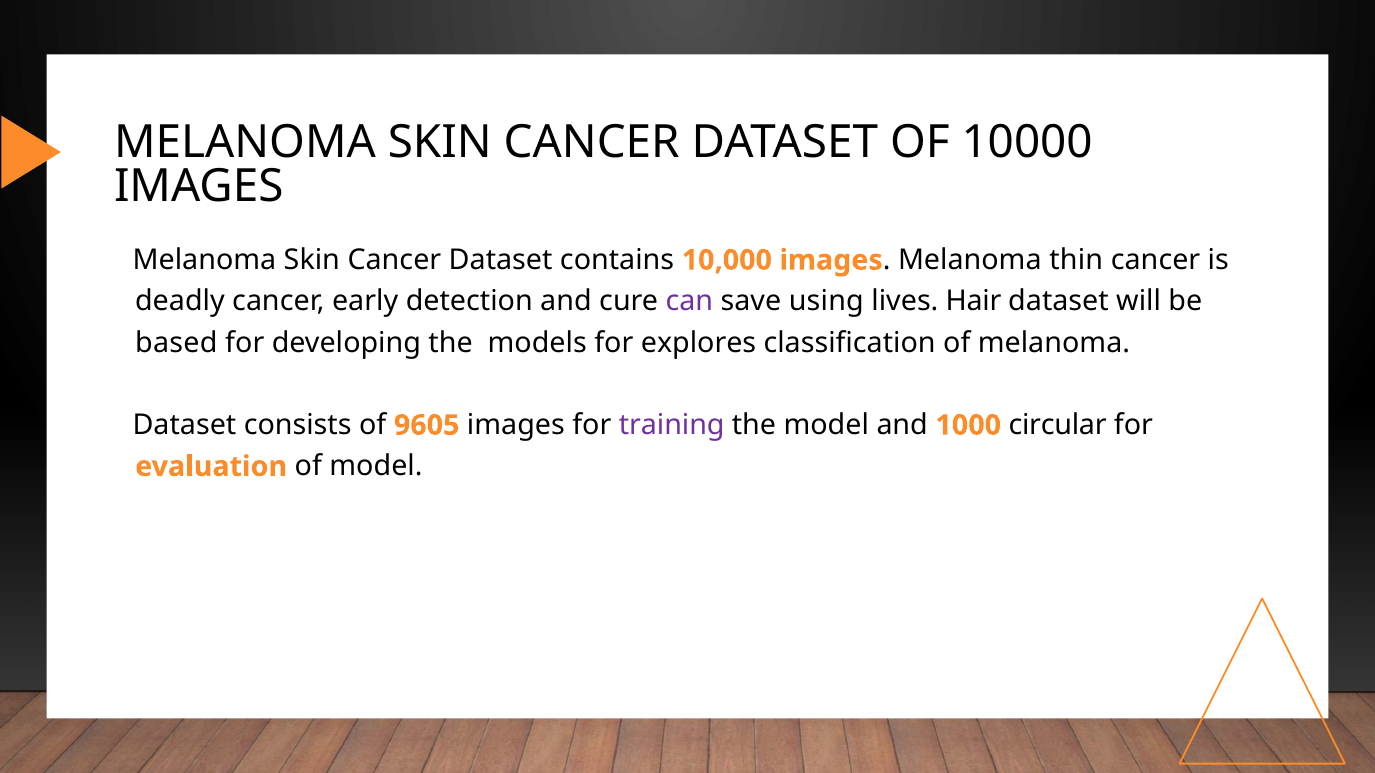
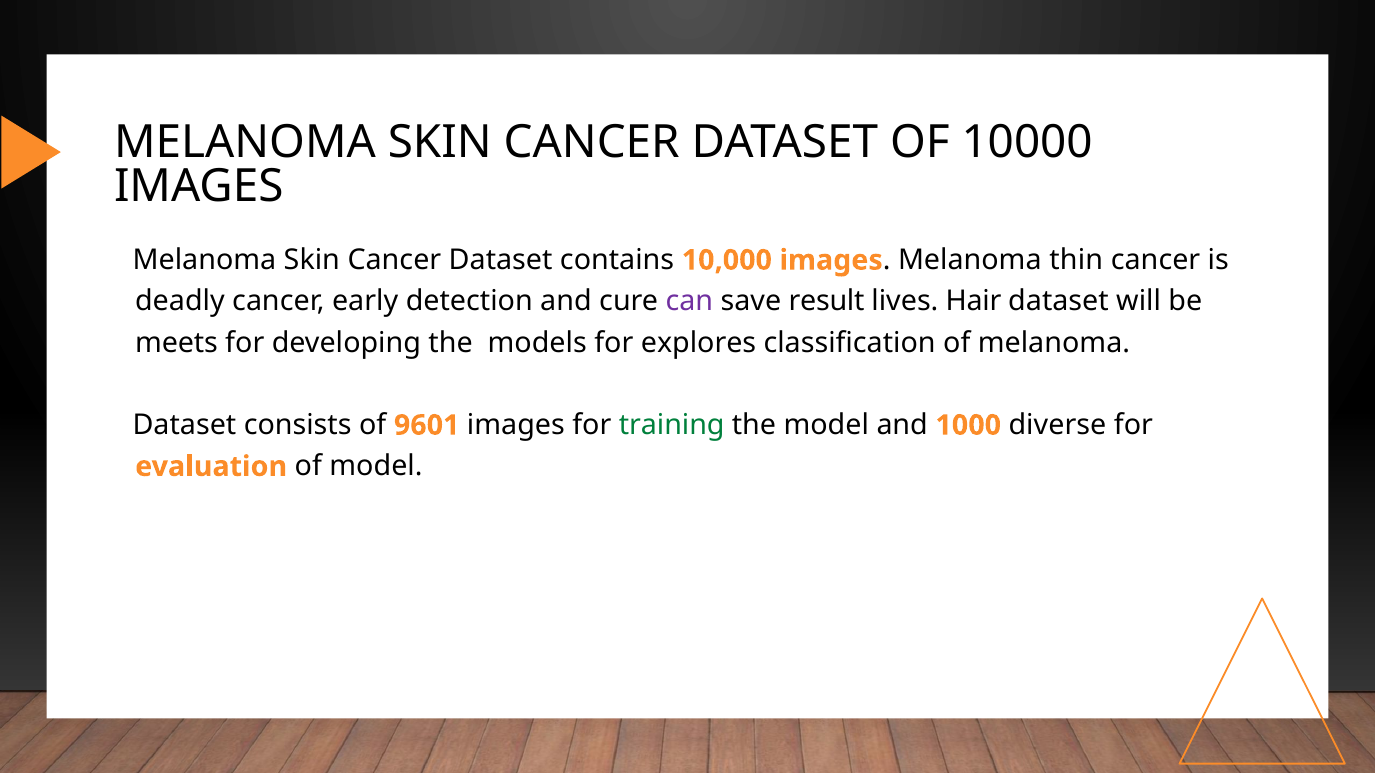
using: using -> result
based: based -> meets
9605: 9605 -> 9601
training colour: purple -> green
circular: circular -> diverse
